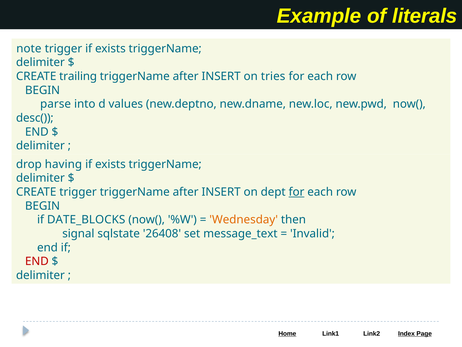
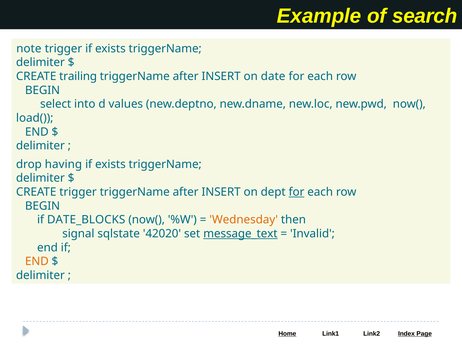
literals: literals -> search
tries: tries -> date
parse: parse -> select
desc(: desc( -> load(
26408: 26408 -> 42020
message_text underline: none -> present
END at (37, 261) colour: red -> orange
